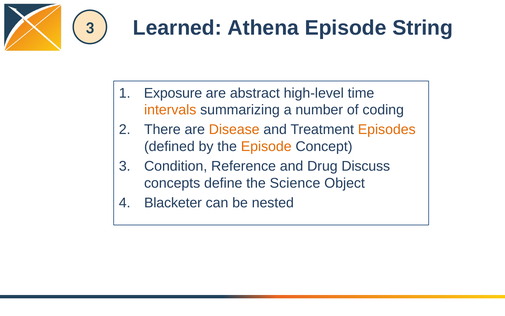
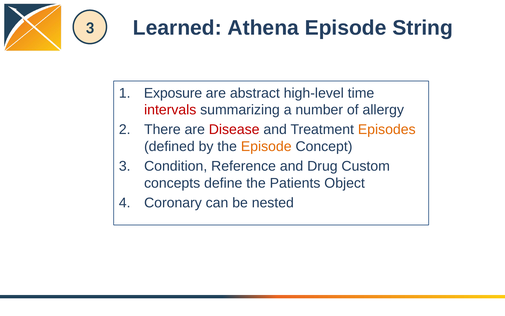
intervals colour: orange -> red
coding: coding -> allergy
Disease colour: orange -> red
Discuss: Discuss -> Custom
Science: Science -> Patients
Blacketer: Blacketer -> Coronary
